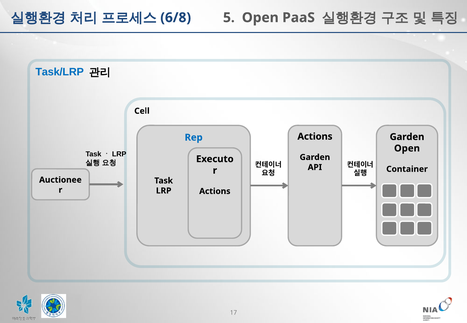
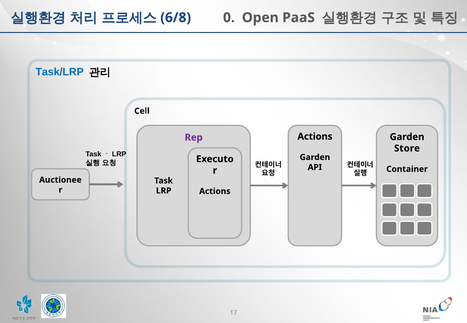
5: 5 -> 0
Rep colour: blue -> purple
Open at (407, 148): Open -> Store
